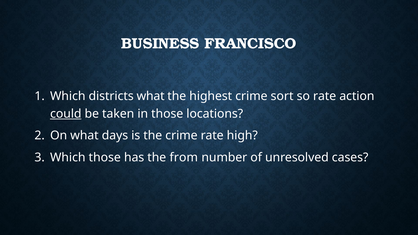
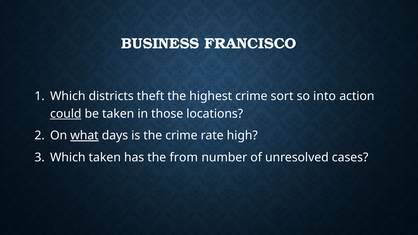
districts what: what -> theft
so rate: rate -> into
what at (84, 136) underline: none -> present
Which those: those -> taken
